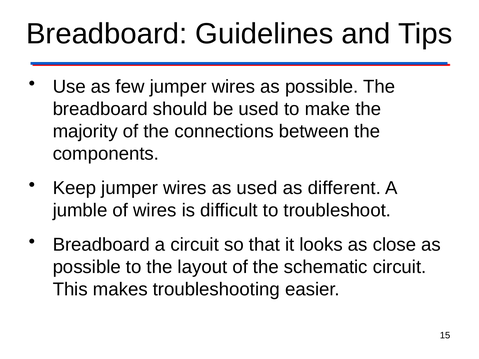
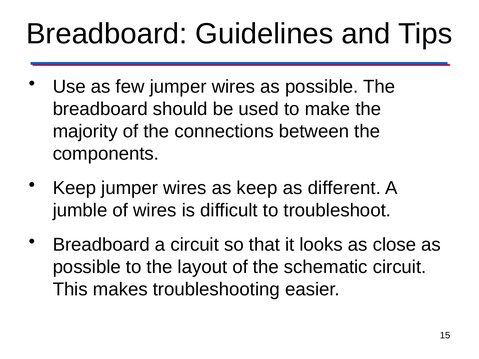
as used: used -> keep
